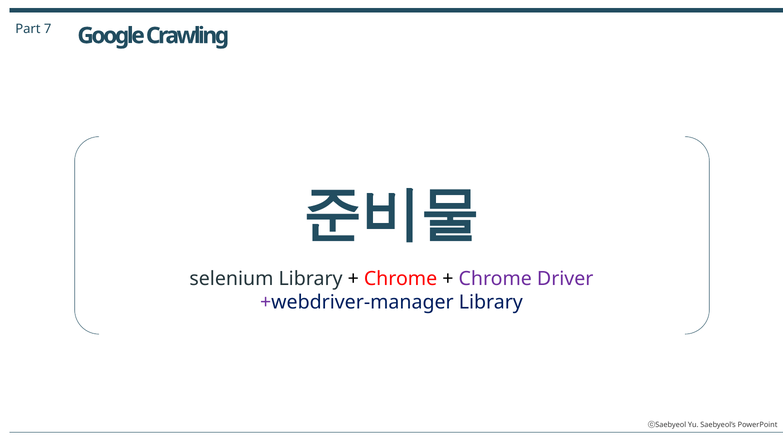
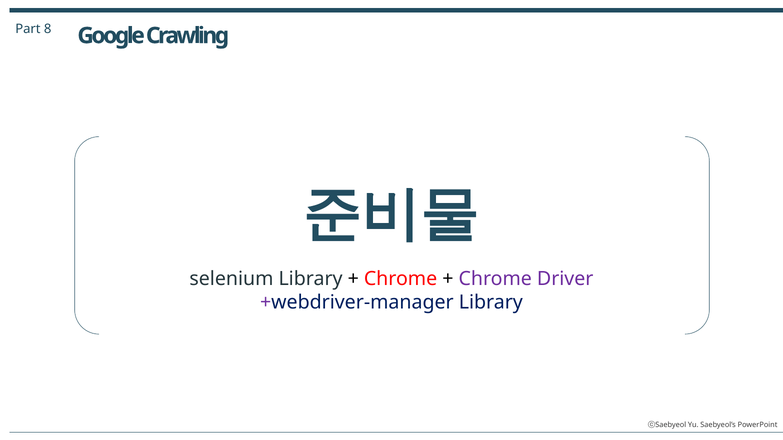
7: 7 -> 8
